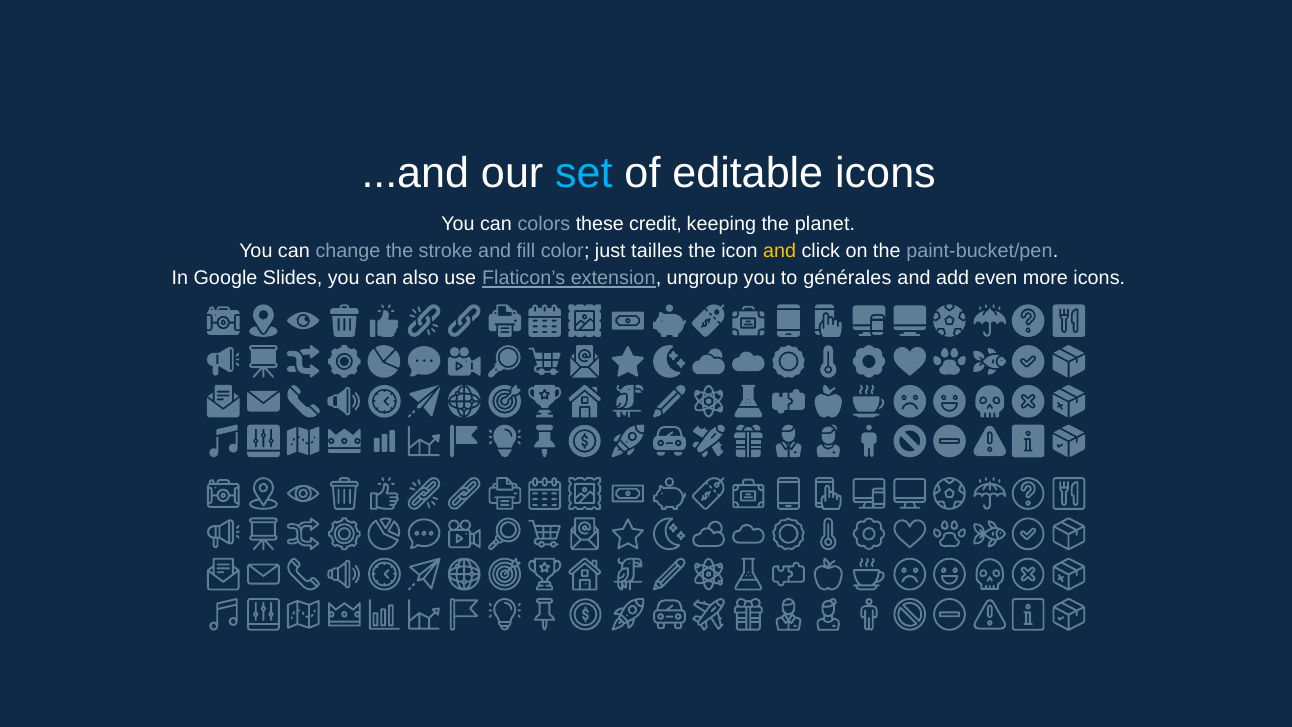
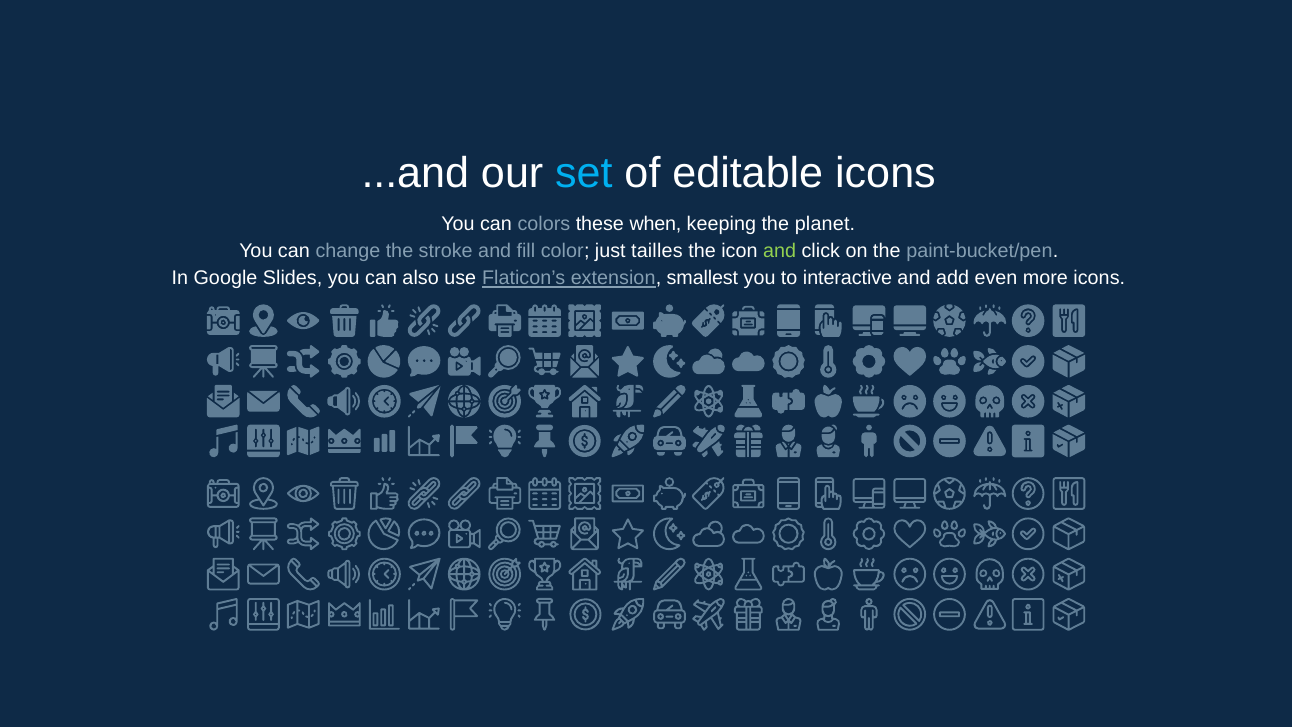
credit: credit -> when
and at (780, 251) colour: yellow -> light green
ungroup: ungroup -> smallest
générales: générales -> interactive
